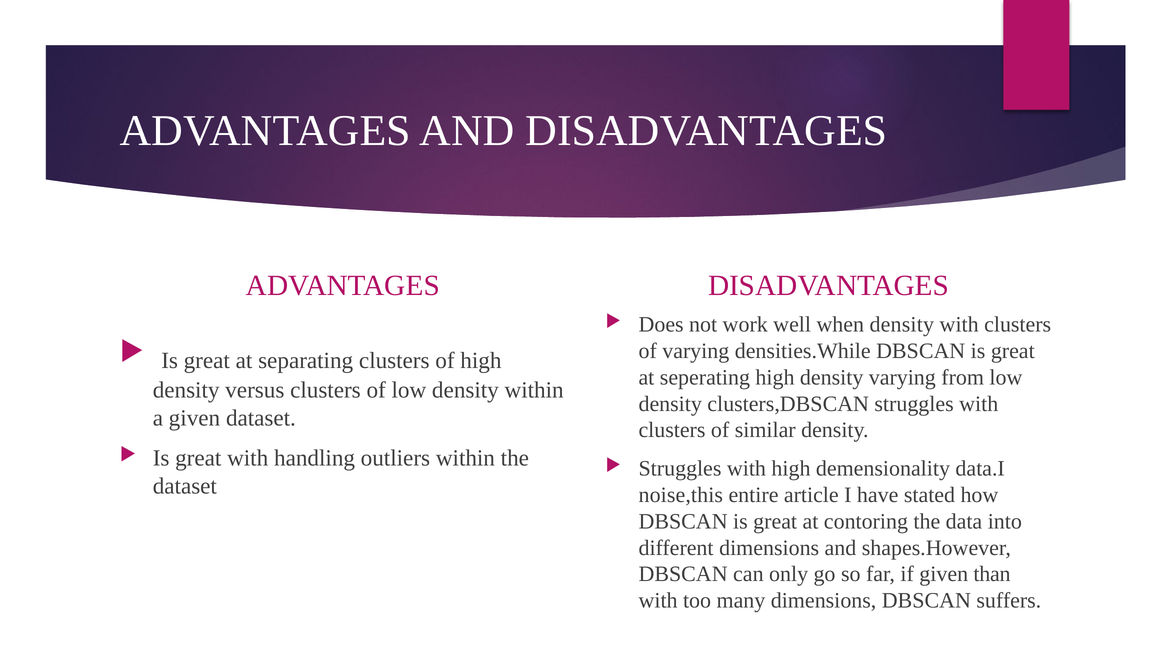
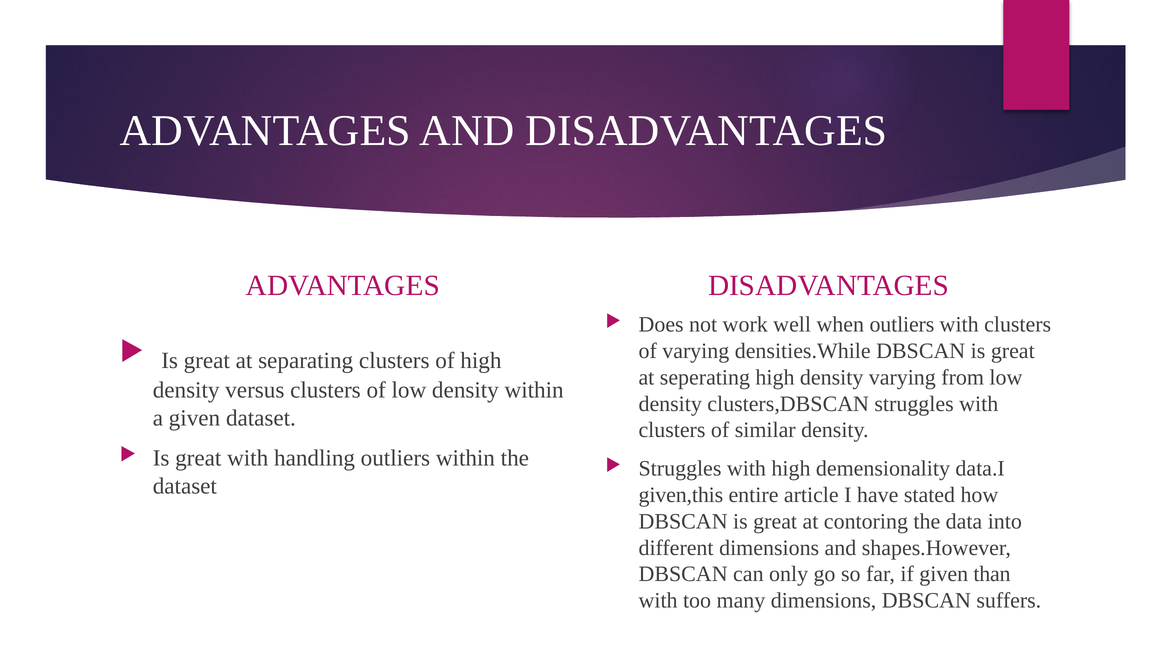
when density: density -> outliers
noise,this: noise,this -> given,this
